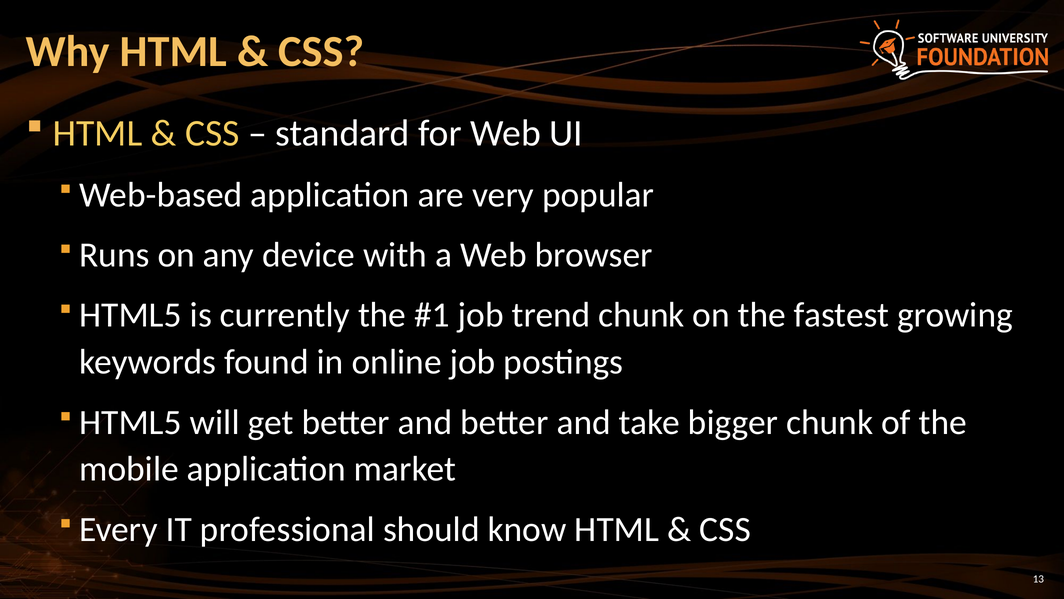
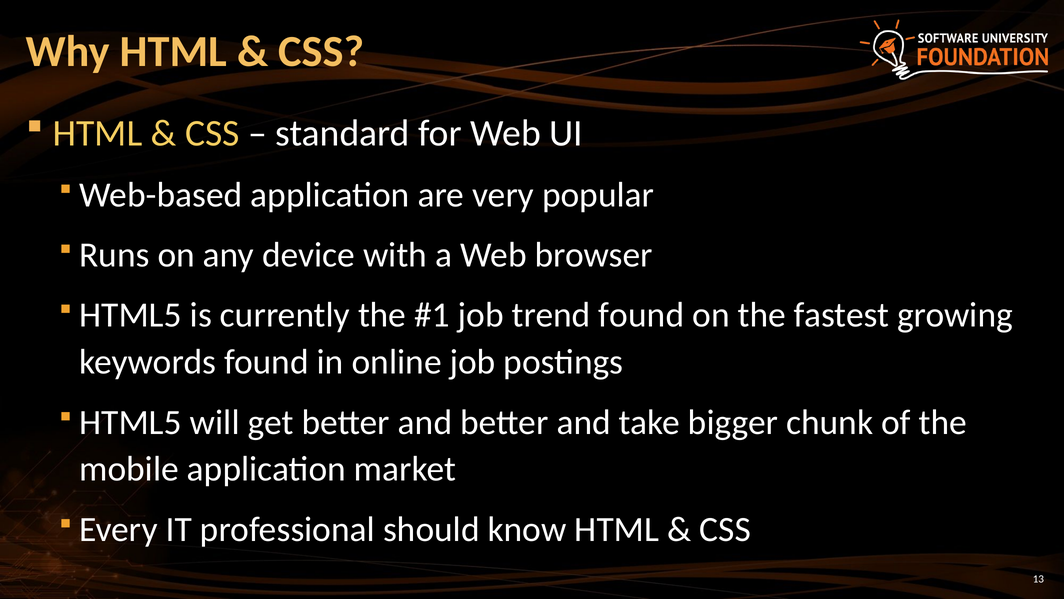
trend chunk: chunk -> found
